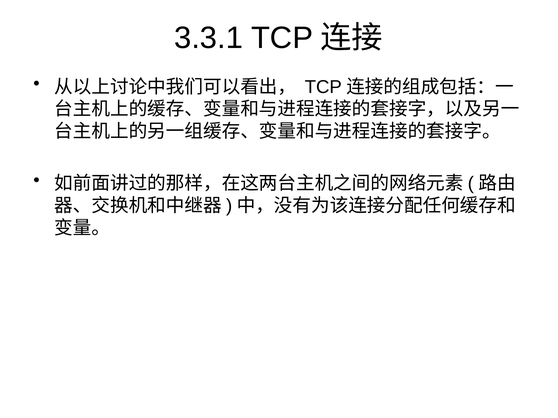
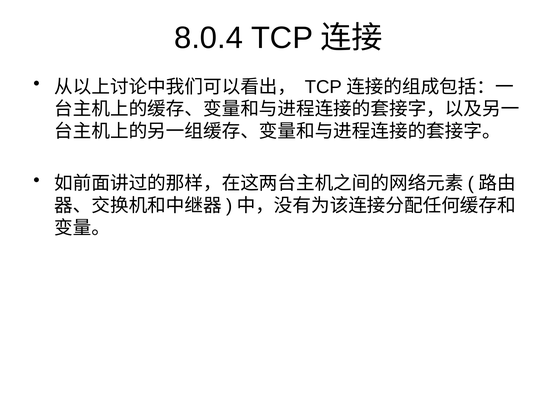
3.3.1: 3.3.1 -> 8.0.4
